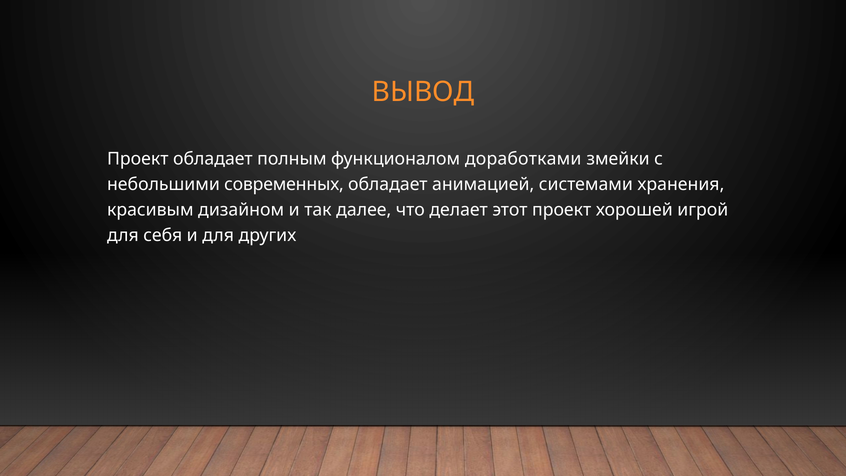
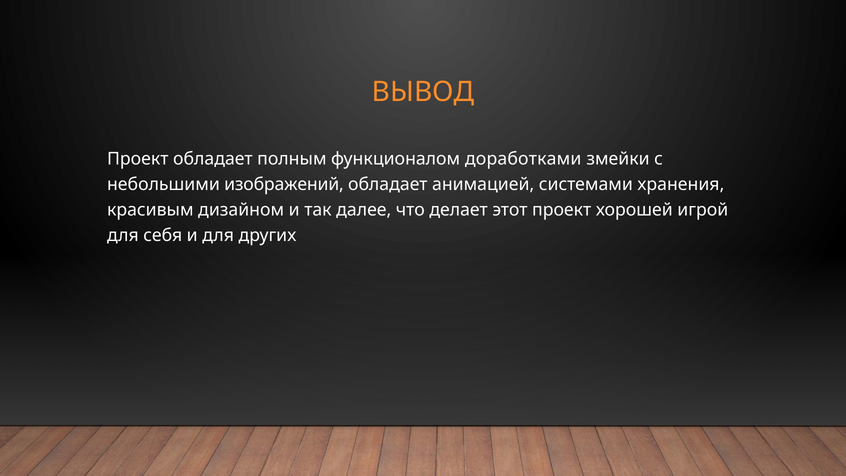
современных: современных -> изображений
